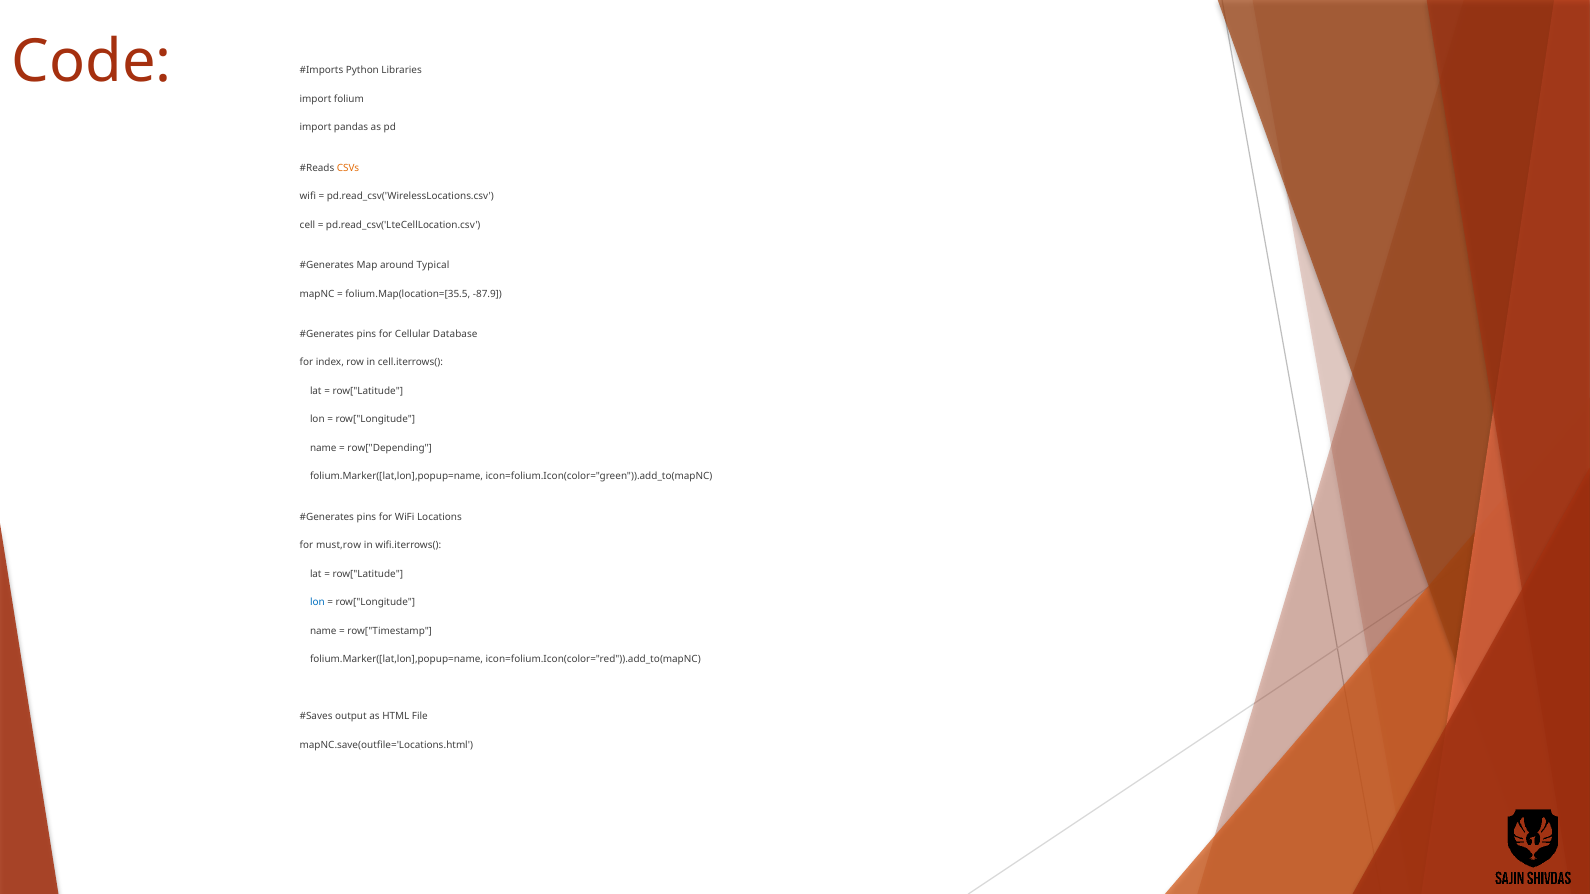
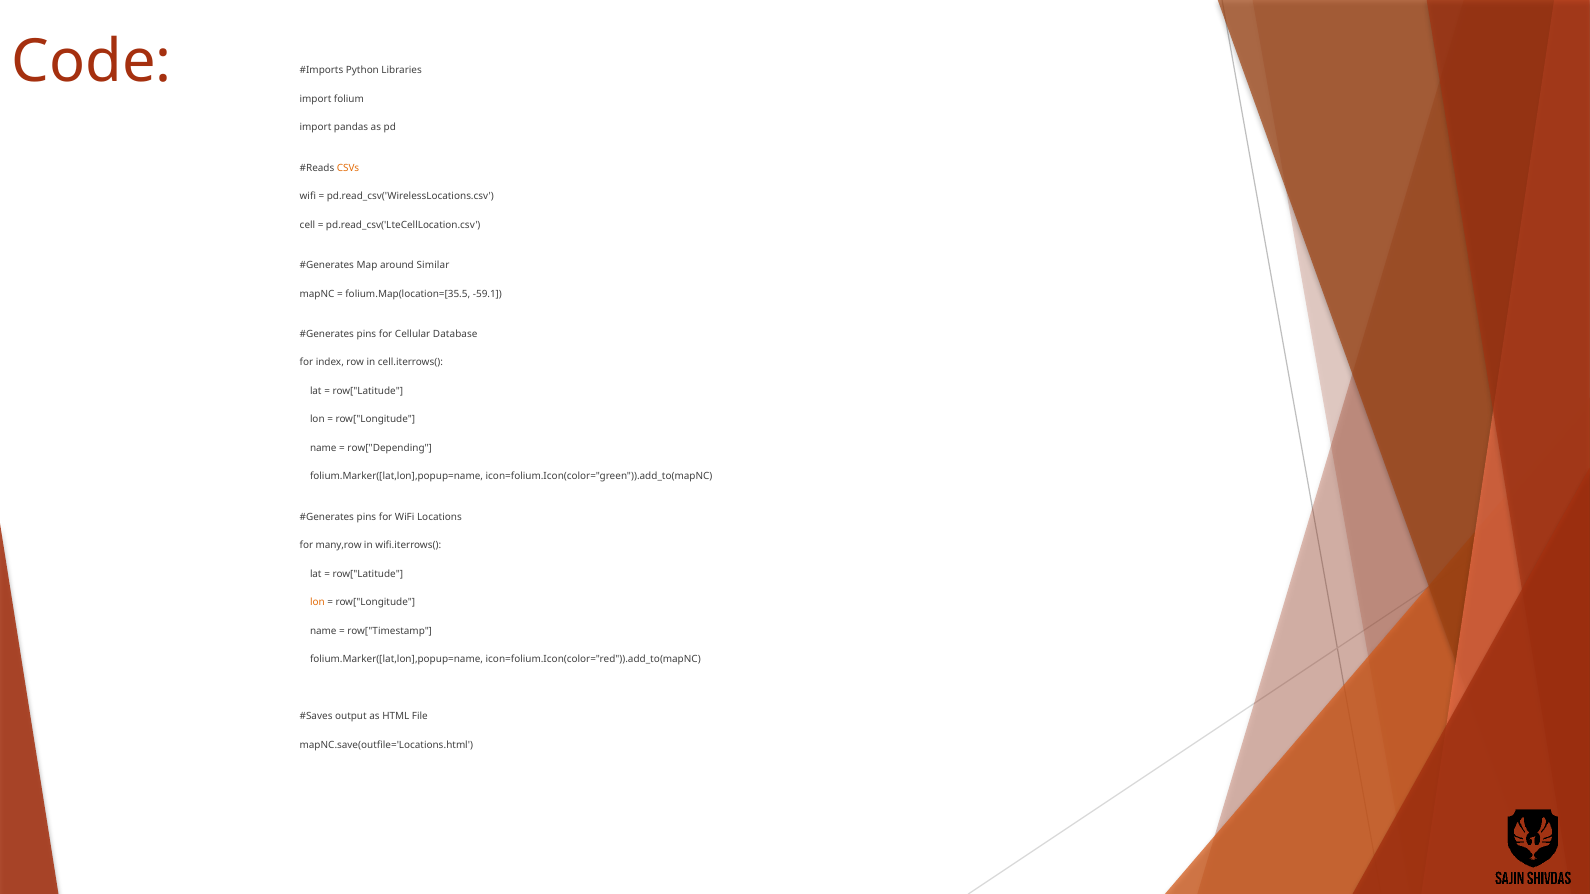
Typical: Typical -> Similar
-87.9: -87.9 -> -59.1
must,row: must,row -> many,row
lon at (317, 603) colour: blue -> orange
